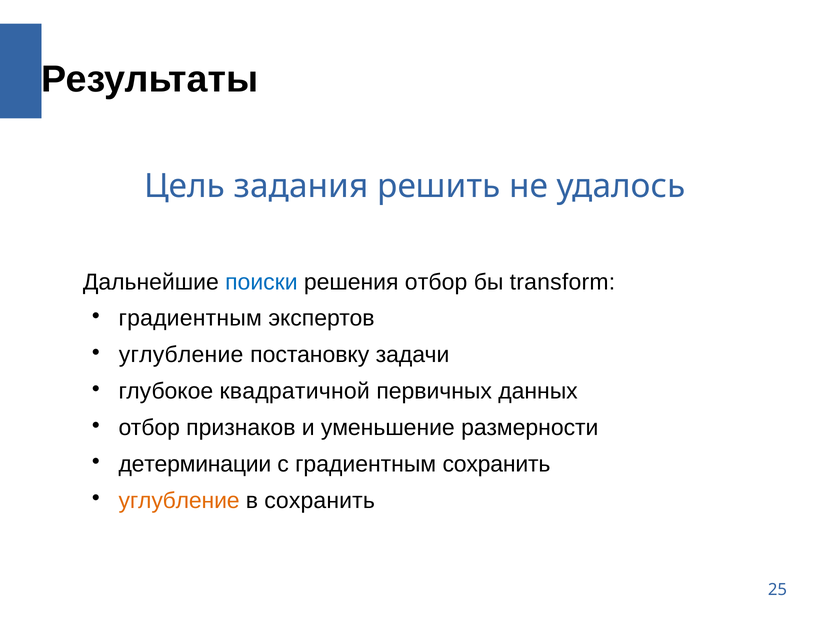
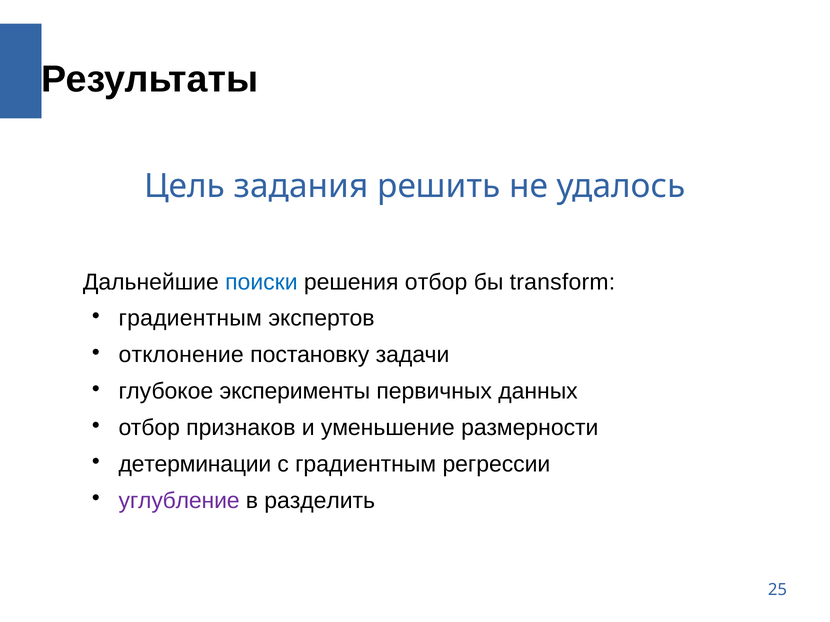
углубление at (181, 355): углубление -> отклонение
квадратичной: квадратичной -> эксперименты
градиентным сохранить: сохранить -> регрессии
углубление at (179, 501) colour: orange -> purple
в сохранить: сохранить -> разделить
